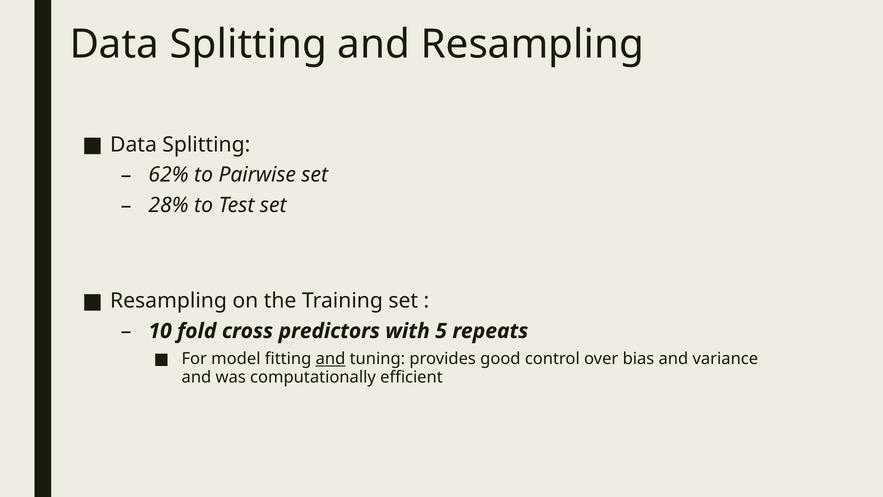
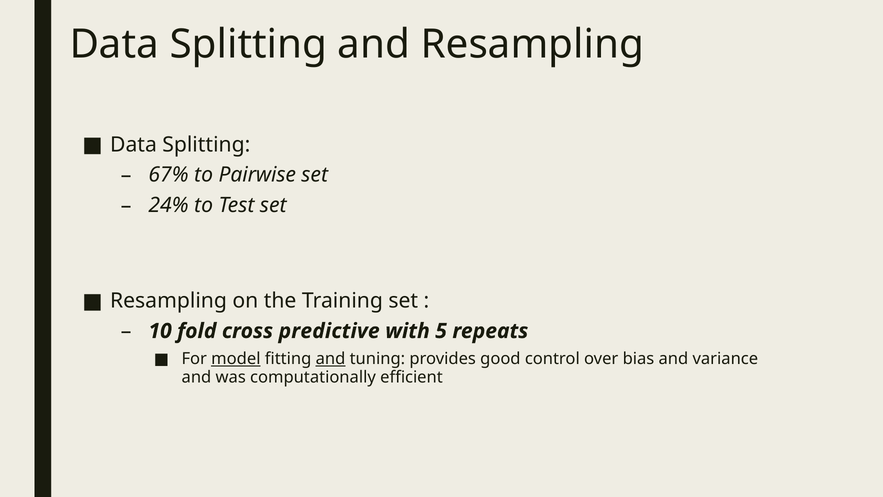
62%: 62% -> 67%
28%: 28% -> 24%
predictors: predictors -> predictive
model underline: none -> present
